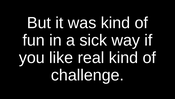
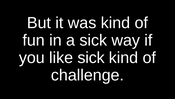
like real: real -> sick
